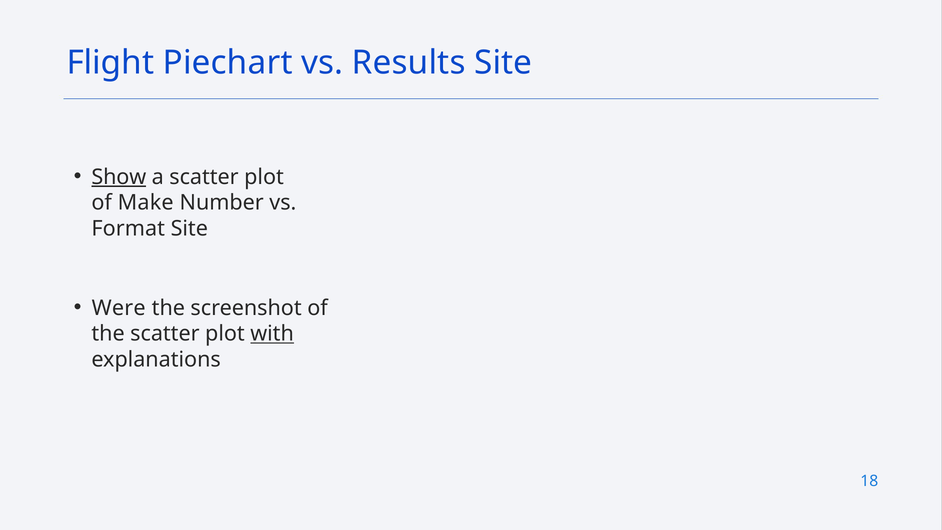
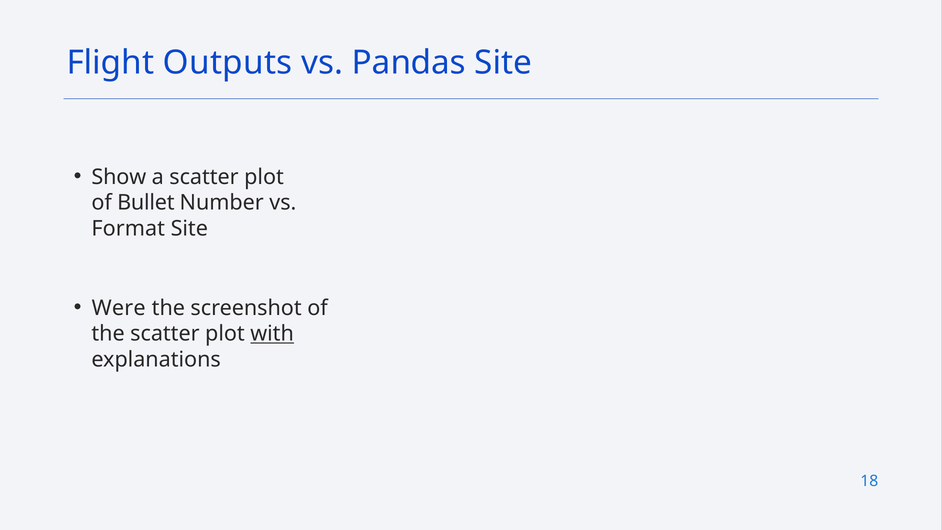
Piechart: Piechart -> Outputs
Results: Results -> Pandas
Show underline: present -> none
Make: Make -> Bullet
